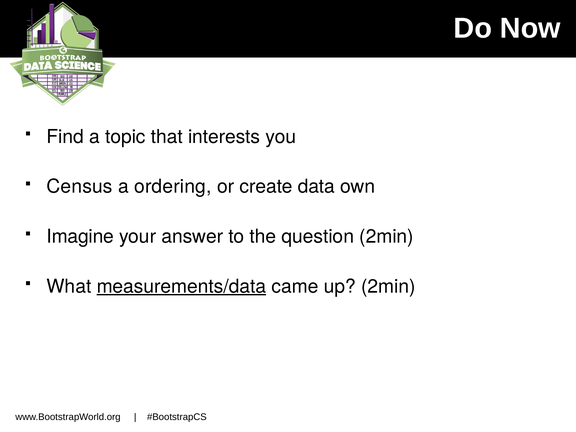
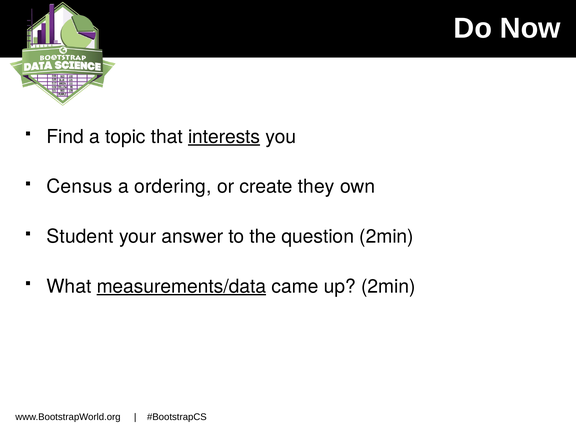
interests underline: none -> present
data: data -> they
Imagine: Imagine -> Student
